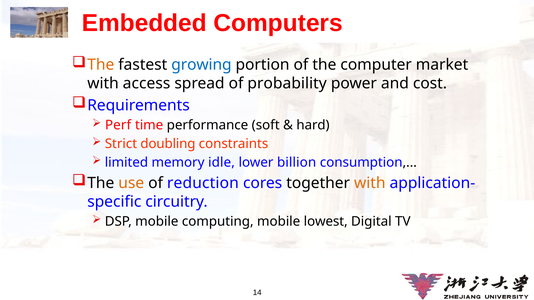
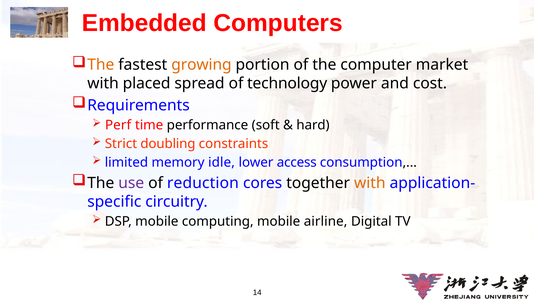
growing colour: blue -> orange
access: access -> placed
probability: probability -> technology
billion: billion -> access
use colour: orange -> purple
lowest: lowest -> airline
